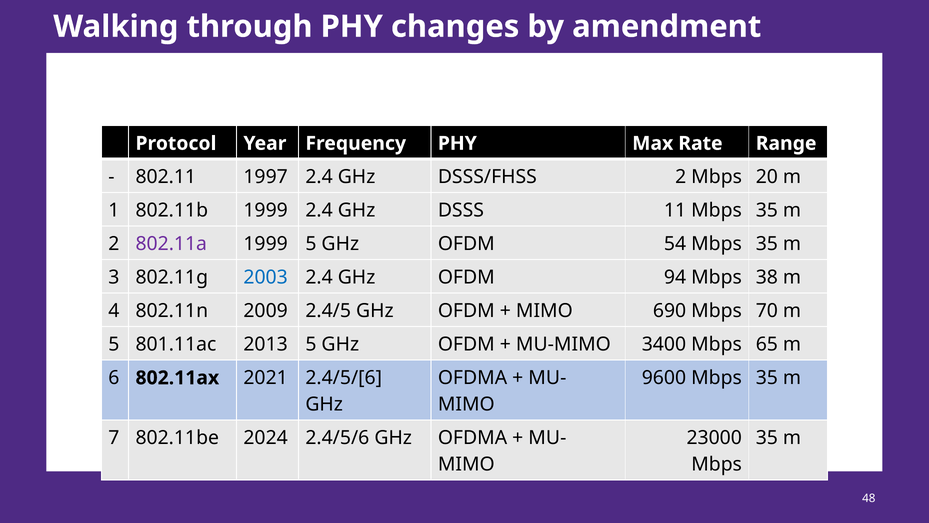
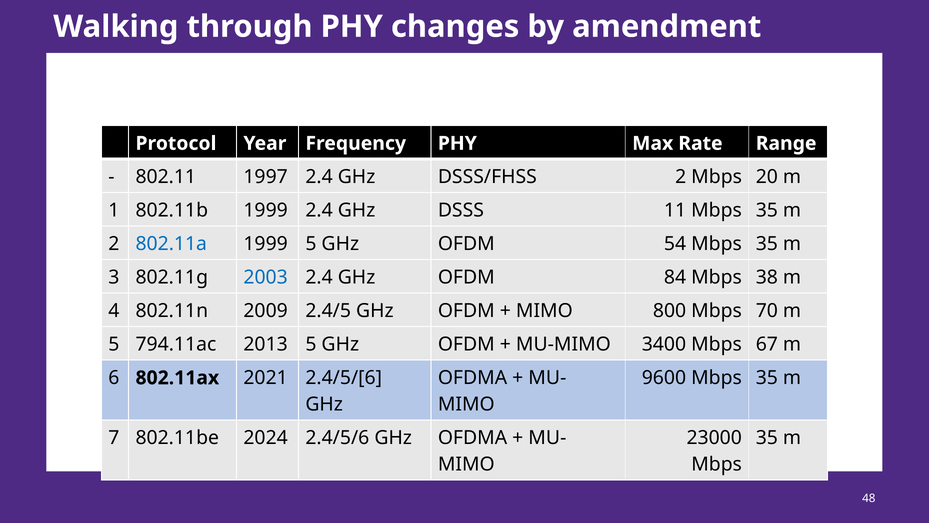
802.11a colour: purple -> blue
94: 94 -> 84
690: 690 -> 800
801.11ac: 801.11ac -> 794.11ac
65: 65 -> 67
